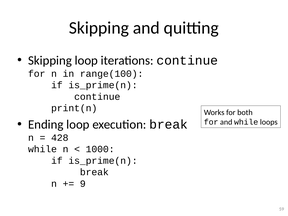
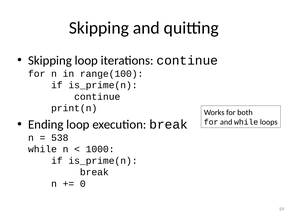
428: 428 -> 538
9: 9 -> 0
